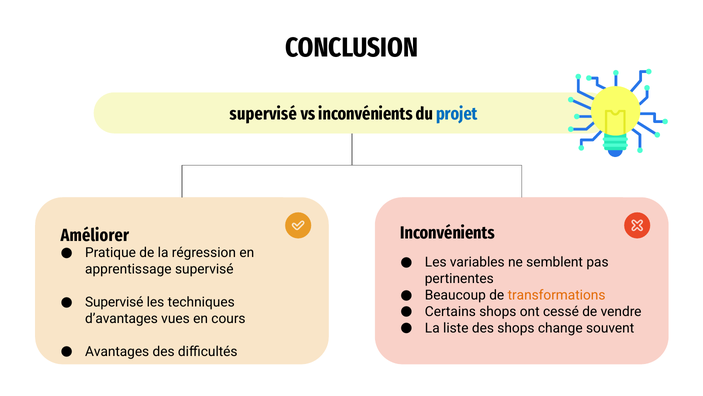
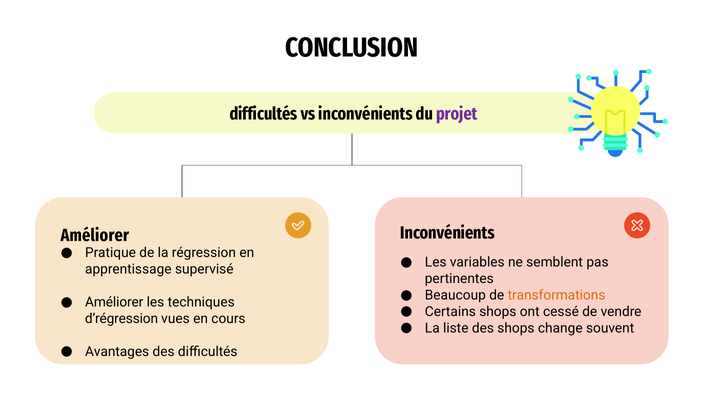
supervisé at (263, 114): supervisé -> difficultés
projet colour: blue -> purple
Supervisé at (114, 302): Supervisé -> Améliorer
d’avantages: d’avantages -> d’régression
